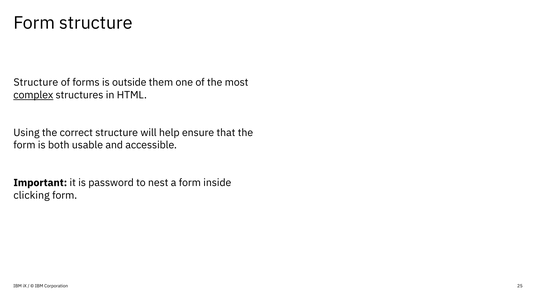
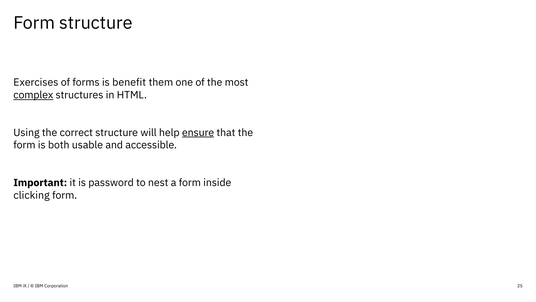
Structure at (36, 82): Structure -> Exercises
outside: outside -> benefit
ensure underline: none -> present
